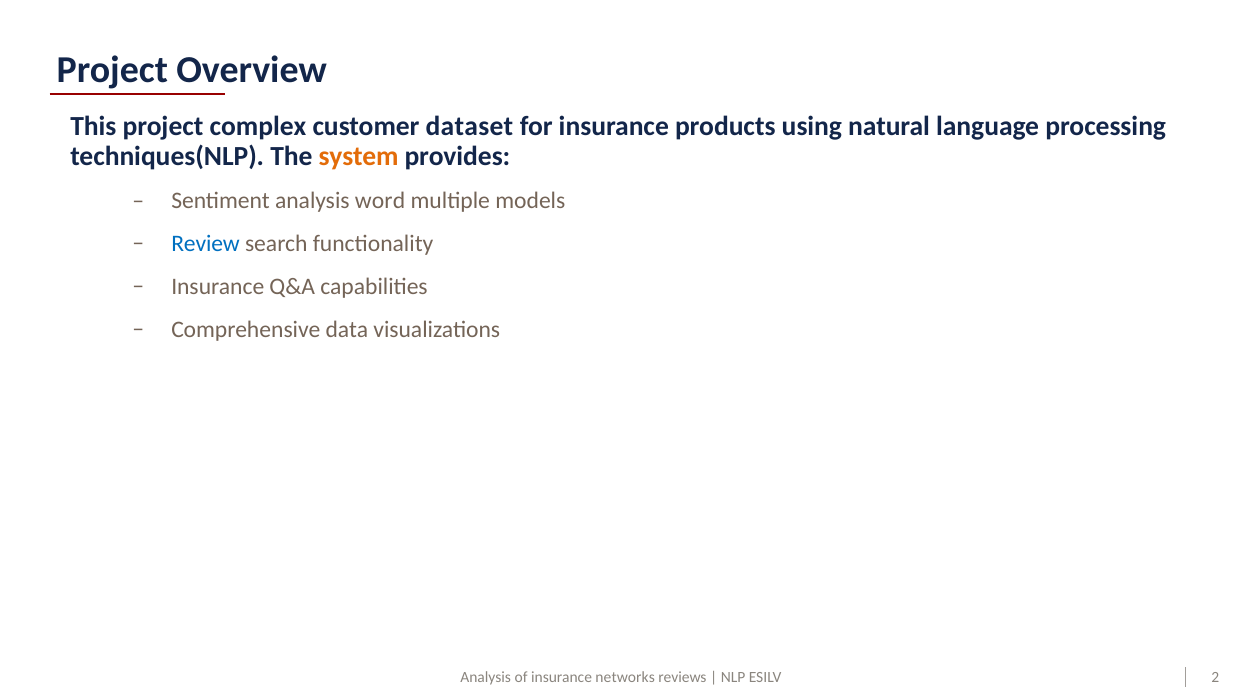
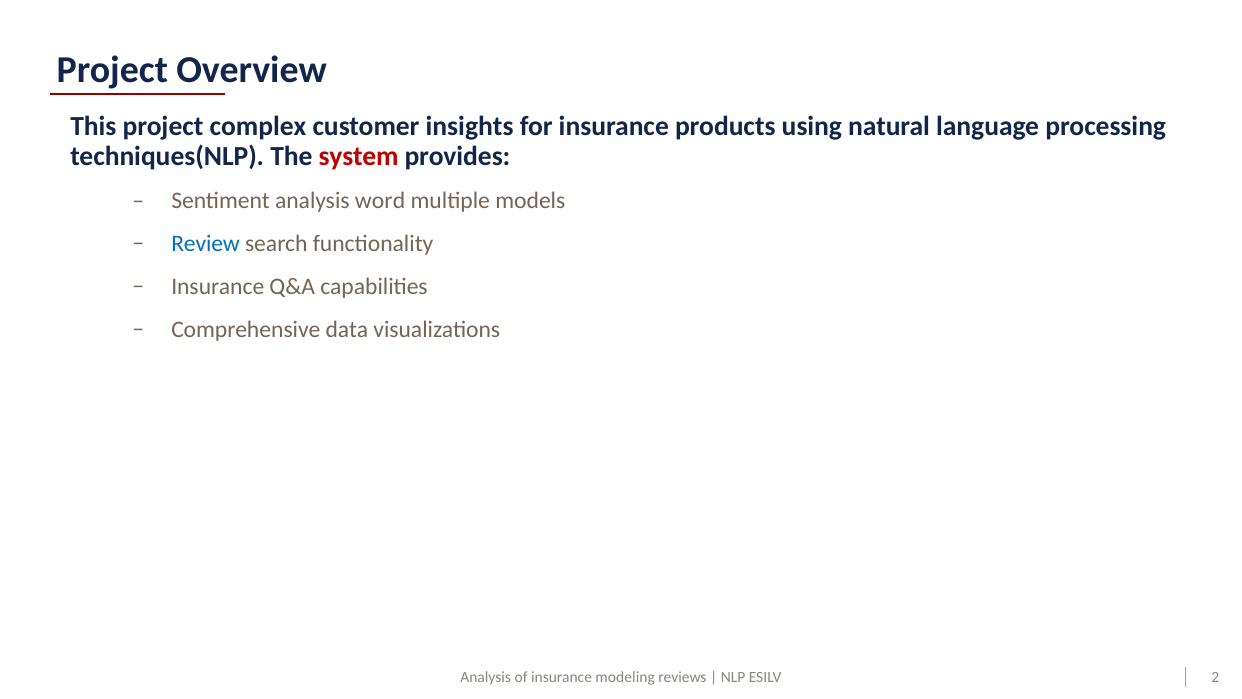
dataset: dataset -> insights
system colour: orange -> red
networks: networks -> modeling
